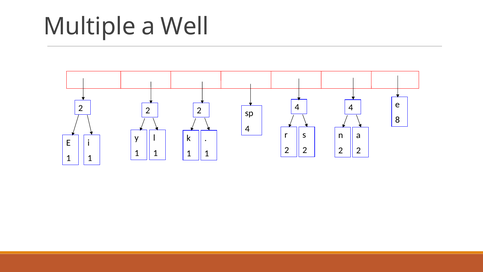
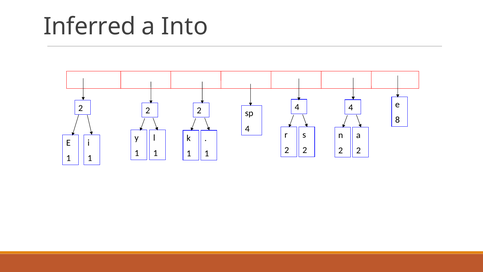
Multiple: Multiple -> Inferred
Well: Well -> Into
